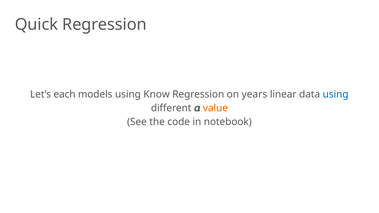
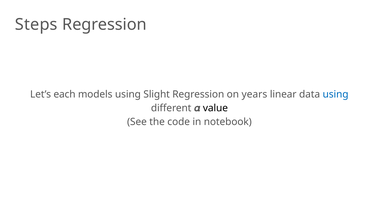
Quick: Quick -> Steps
Know: Know -> Slight
value colour: orange -> black
